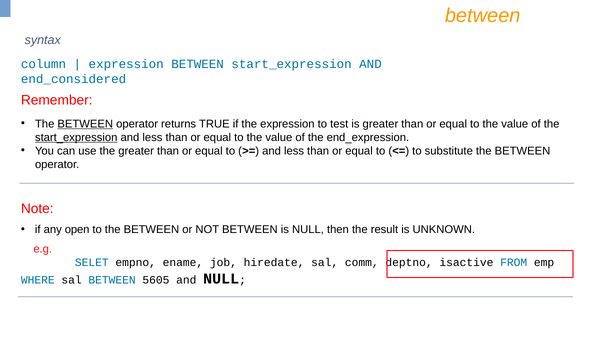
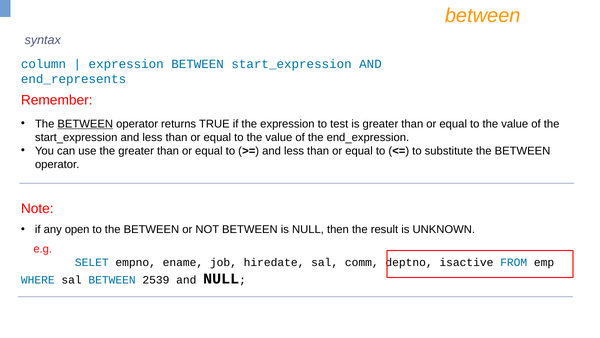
end_considered: end_considered -> end_represents
start_expression at (76, 137) underline: present -> none
5605: 5605 -> 2539
